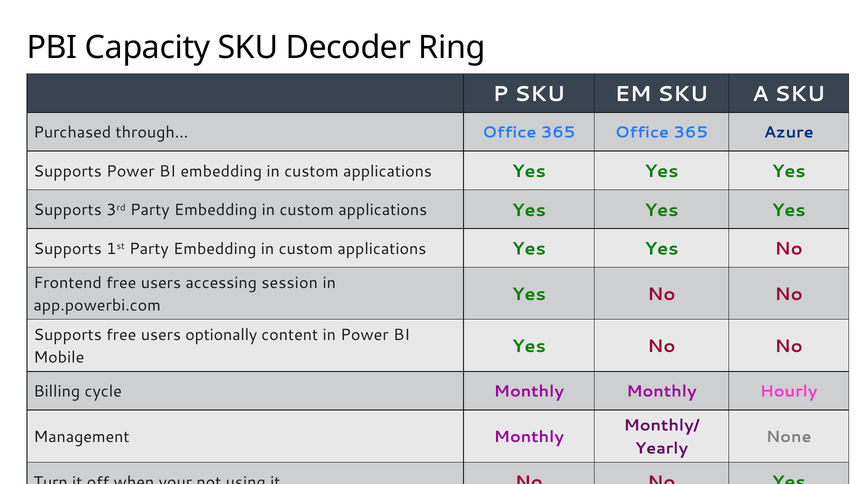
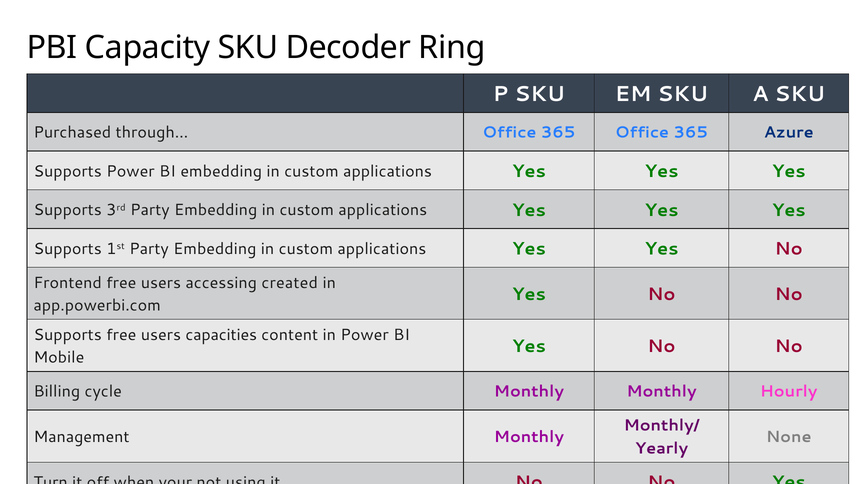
session: session -> created
optionally: optionally -> capacities
